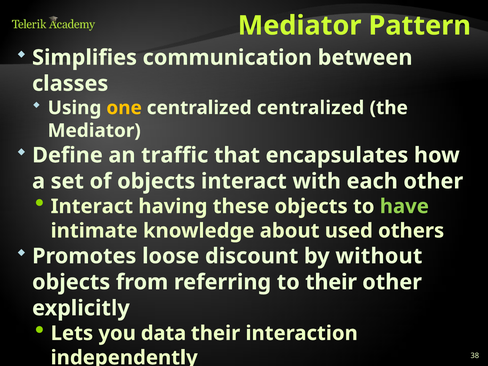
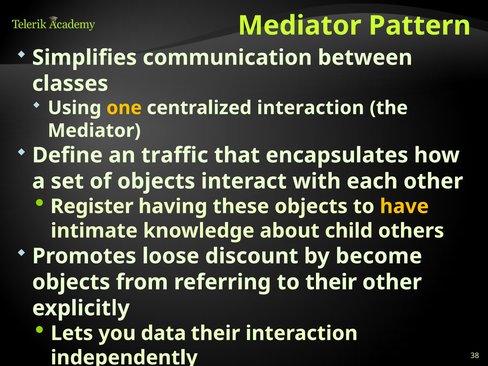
centralized centralized: centralized -> interaction
Interact at (92, 206): Interact -> Register
have colour: light green -> yellow
used: used -> child
without: without -> become
